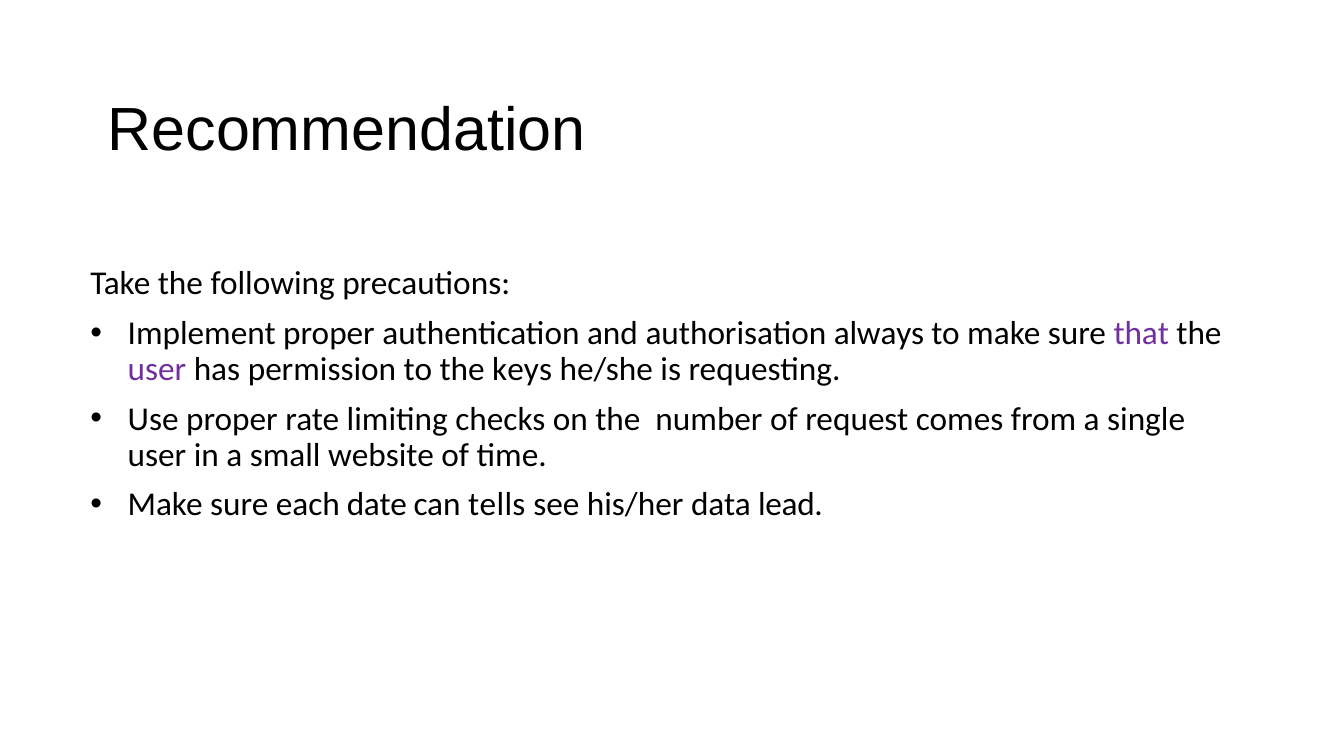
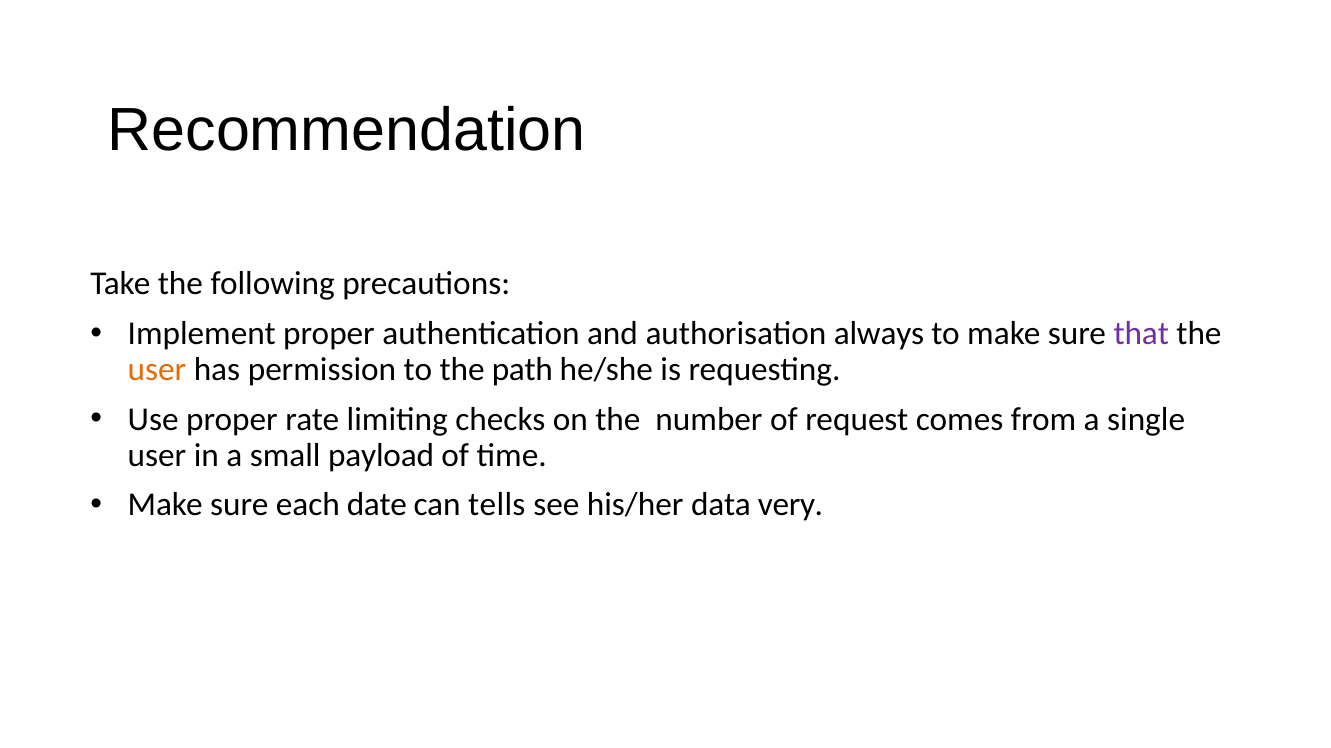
user at (157, 370) colour: purple -> orange
keys: keys -> path
website: website -> payload
lead: lead -> very
